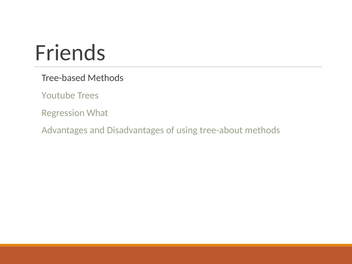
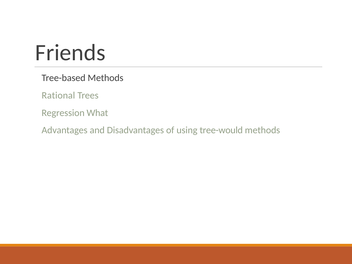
Youtube: Youtube -> Rational
tree-about: tree-about -> tree-would
